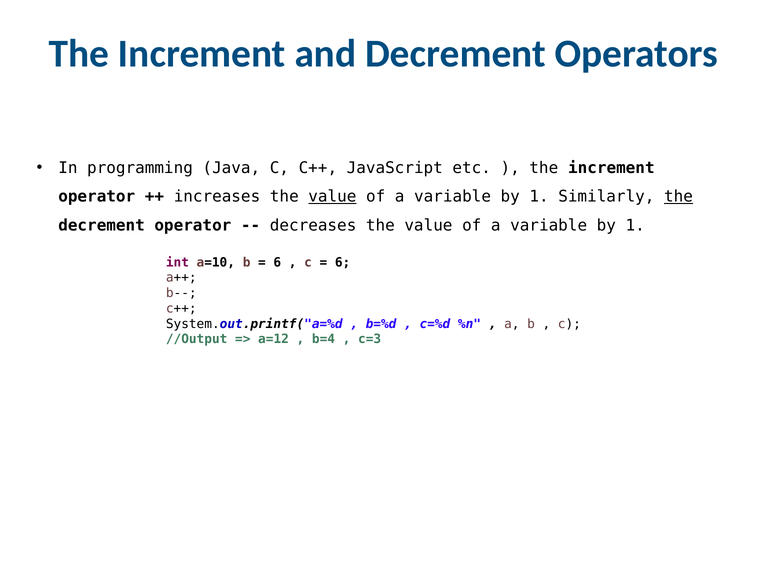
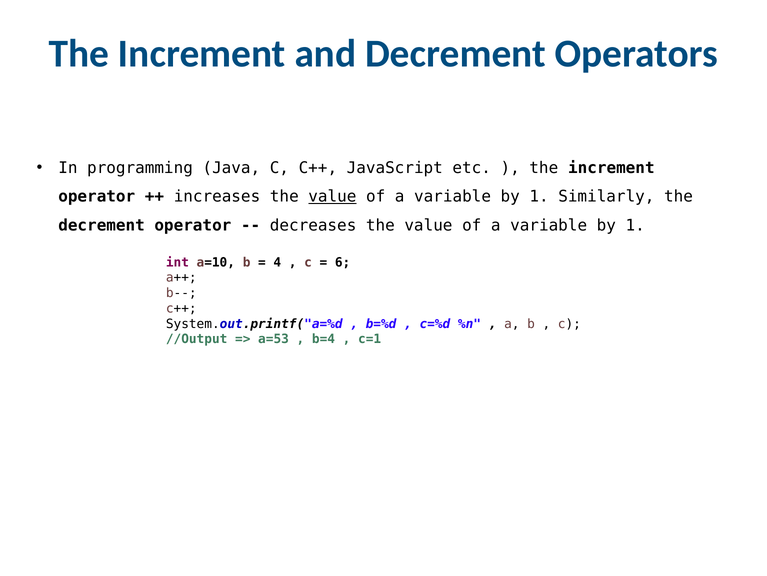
the at (679, 196) underline: present -> none
6 at (277, 262): 6 -> 4
a=12: a=12 -> a=53
c=3: c=3 -> c=1
